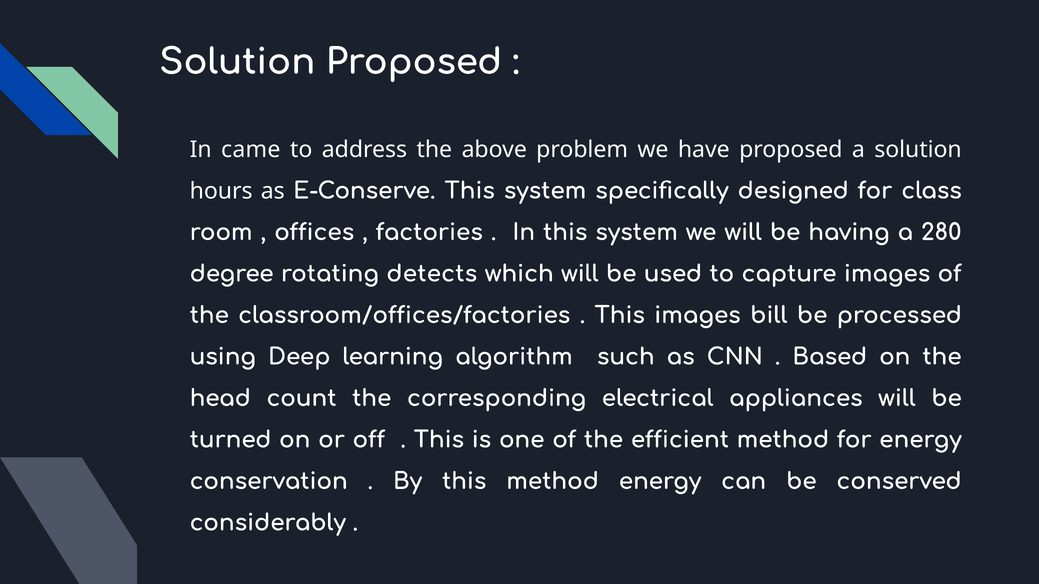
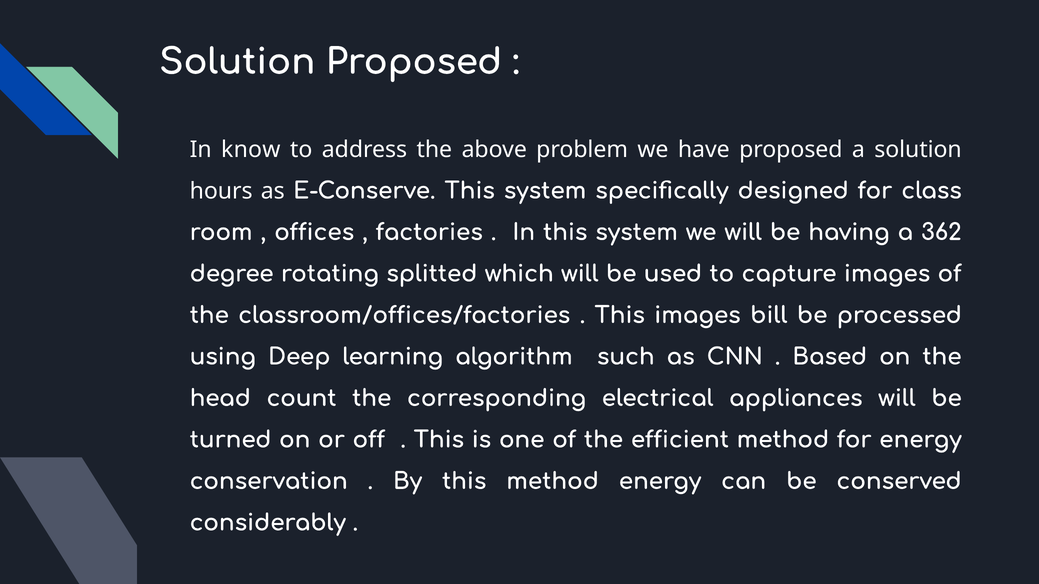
came: came -> know
280: 280 -> 362
detects: detects -> splitted
